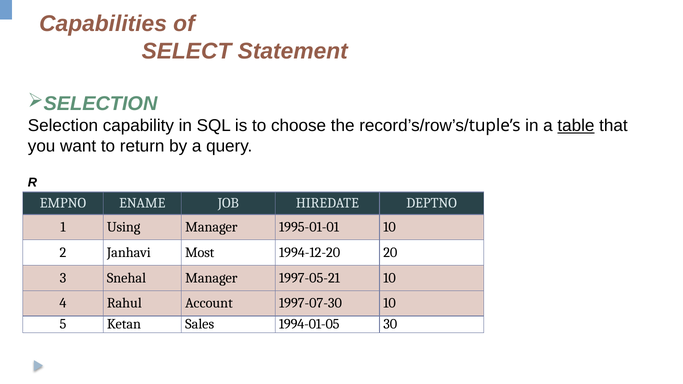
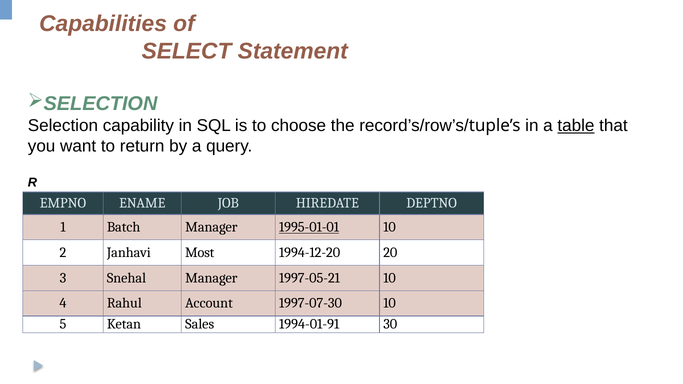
Using: Using -> Batch
1995-01-01 underline: none -> present
1994-01-05: 1994-01-05 -> 1994-01-91
